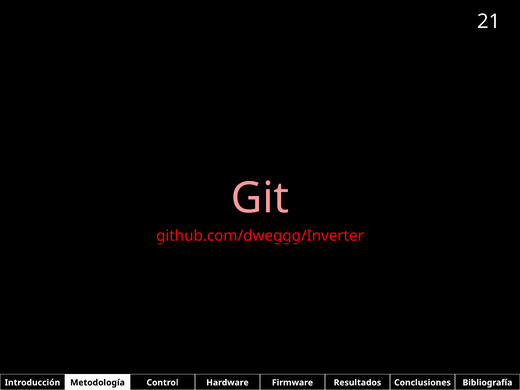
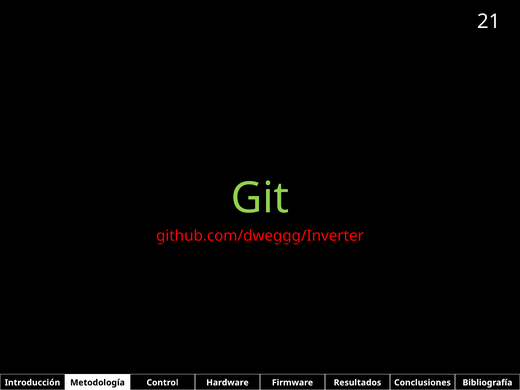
Git colour: pink -> light green
